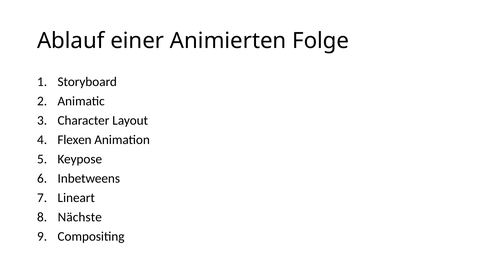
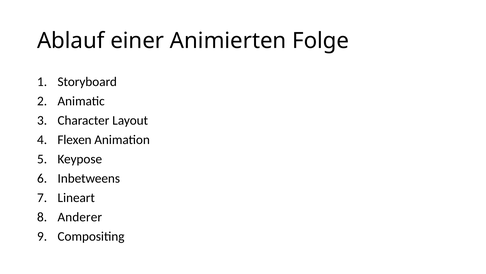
Nächste: Nächste -> Anderer
